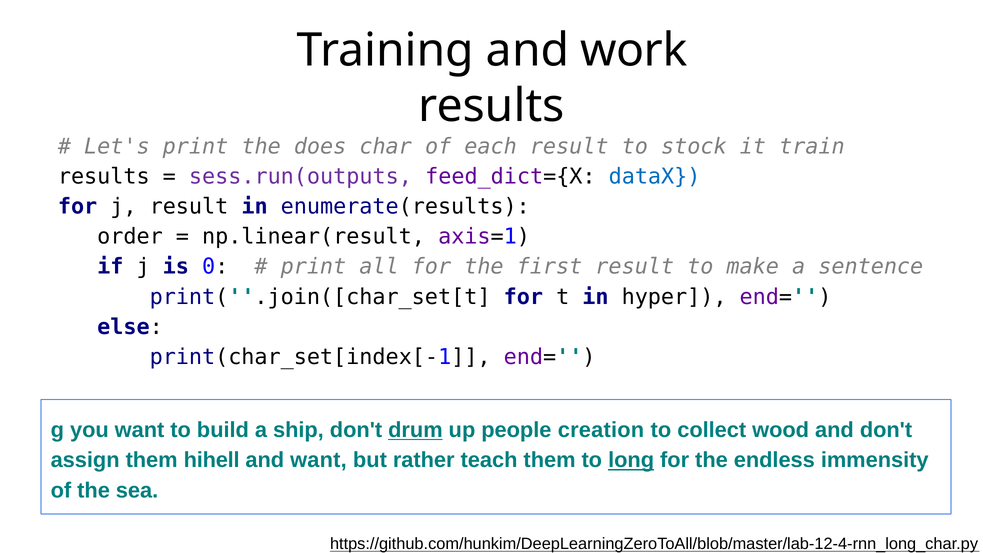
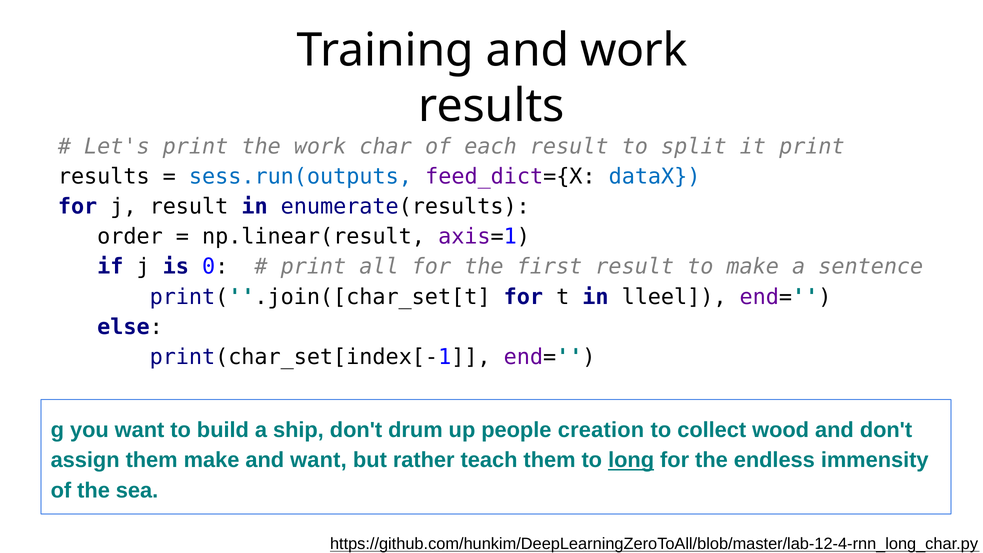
the does: does -> work
stock: stock -> split
it train: train -> print
sess.run(outputs colour: purple -> blue
hyper: hyper -> lleel
drum underline: present -> none
them hihell: hihell -> make
